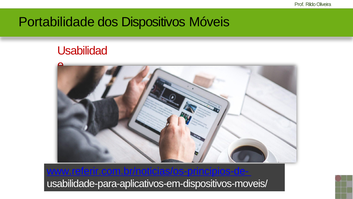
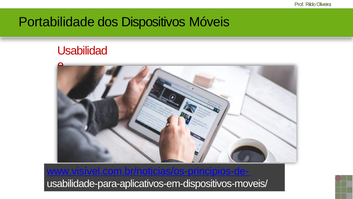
www.referir.com.br/noticias/os-principios-de-: www.referir.com.br/noticias/os-principios-de- -> www.visível.com.br/noticias/os-principios-de-
